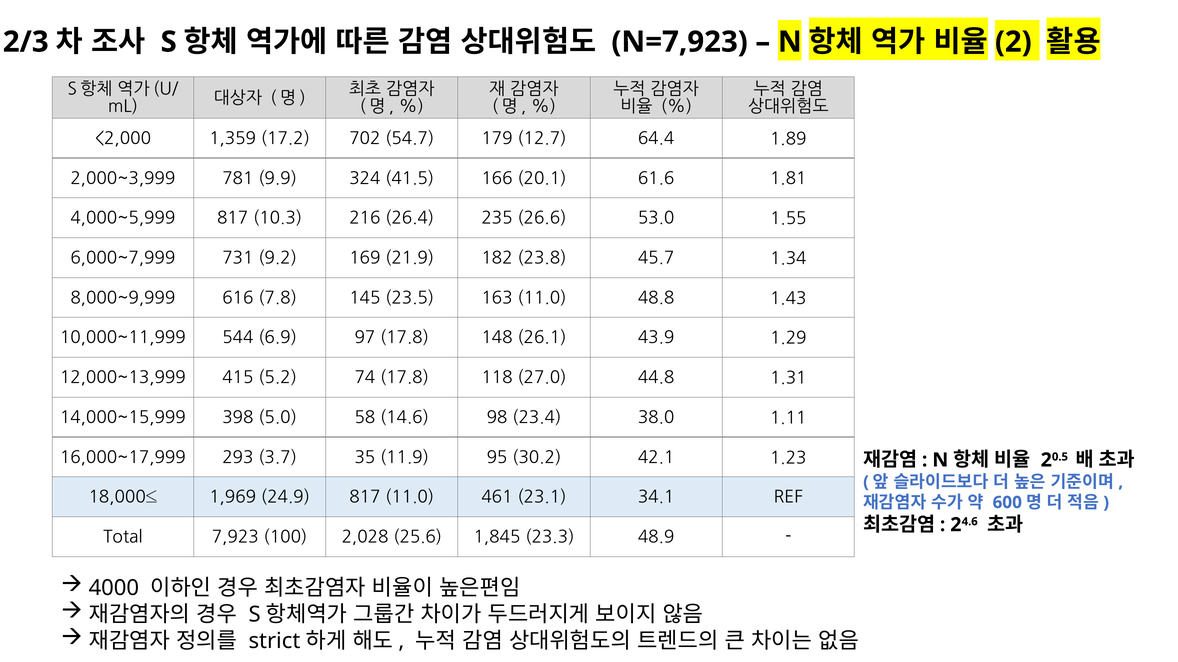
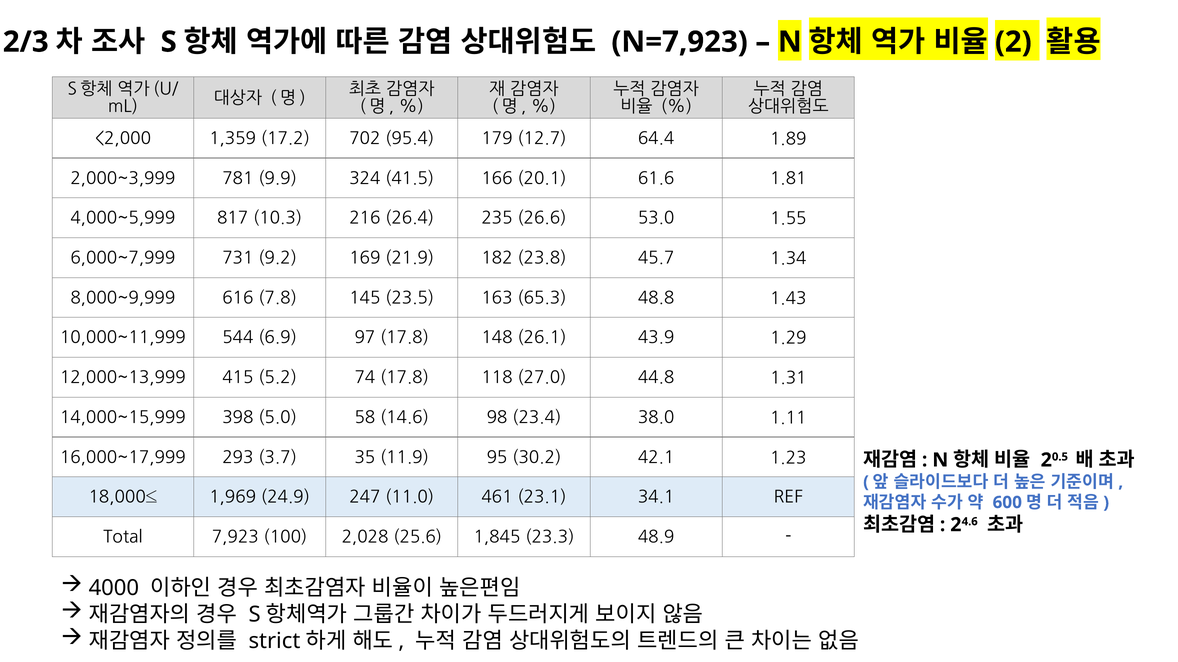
54.7: 54.7 -> 95.4
163 11.0: 11.0 -> 65.3
24.9 817: 817 -> 247
